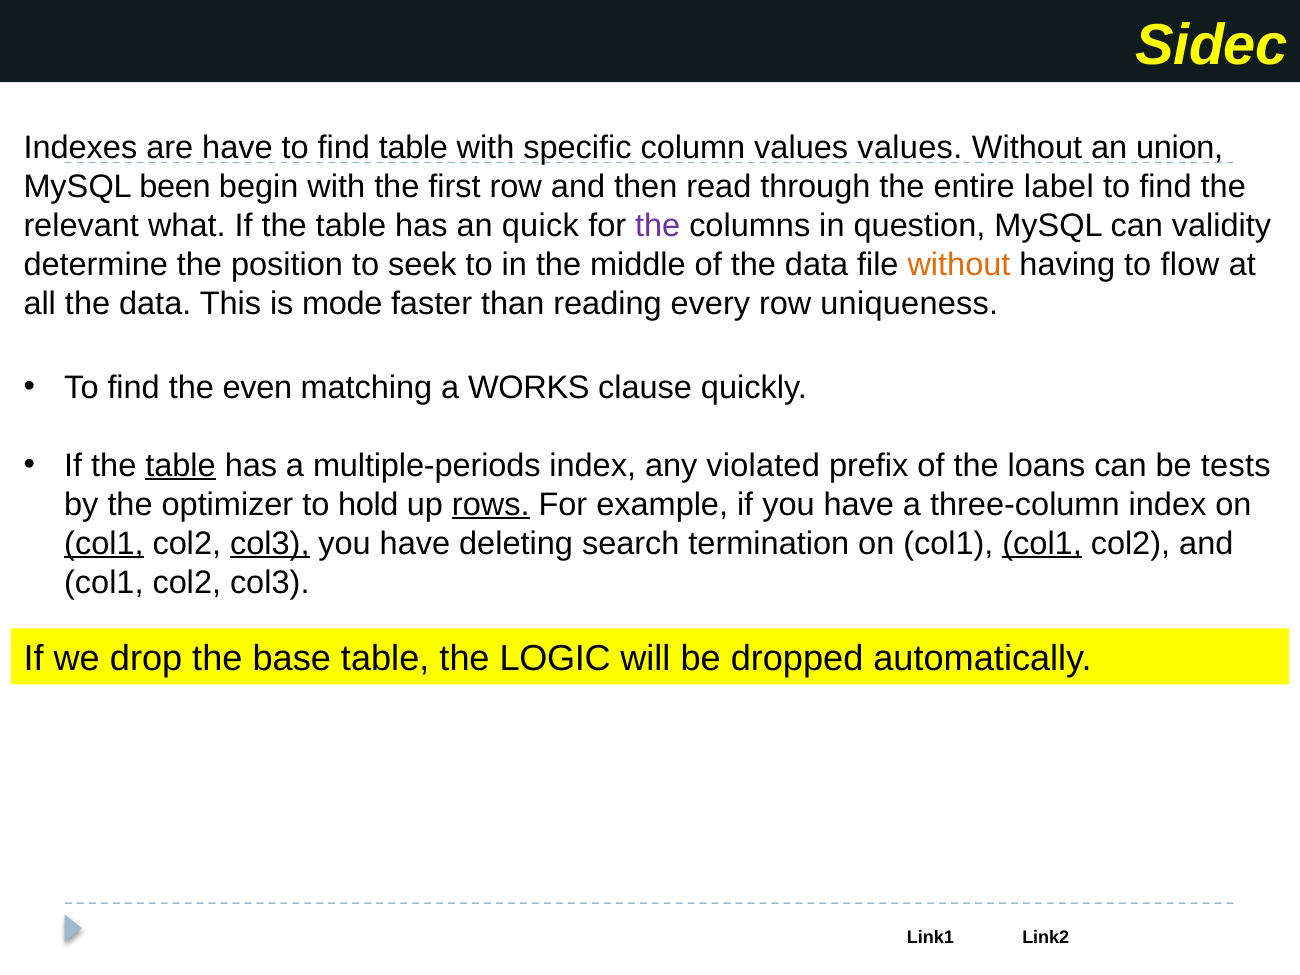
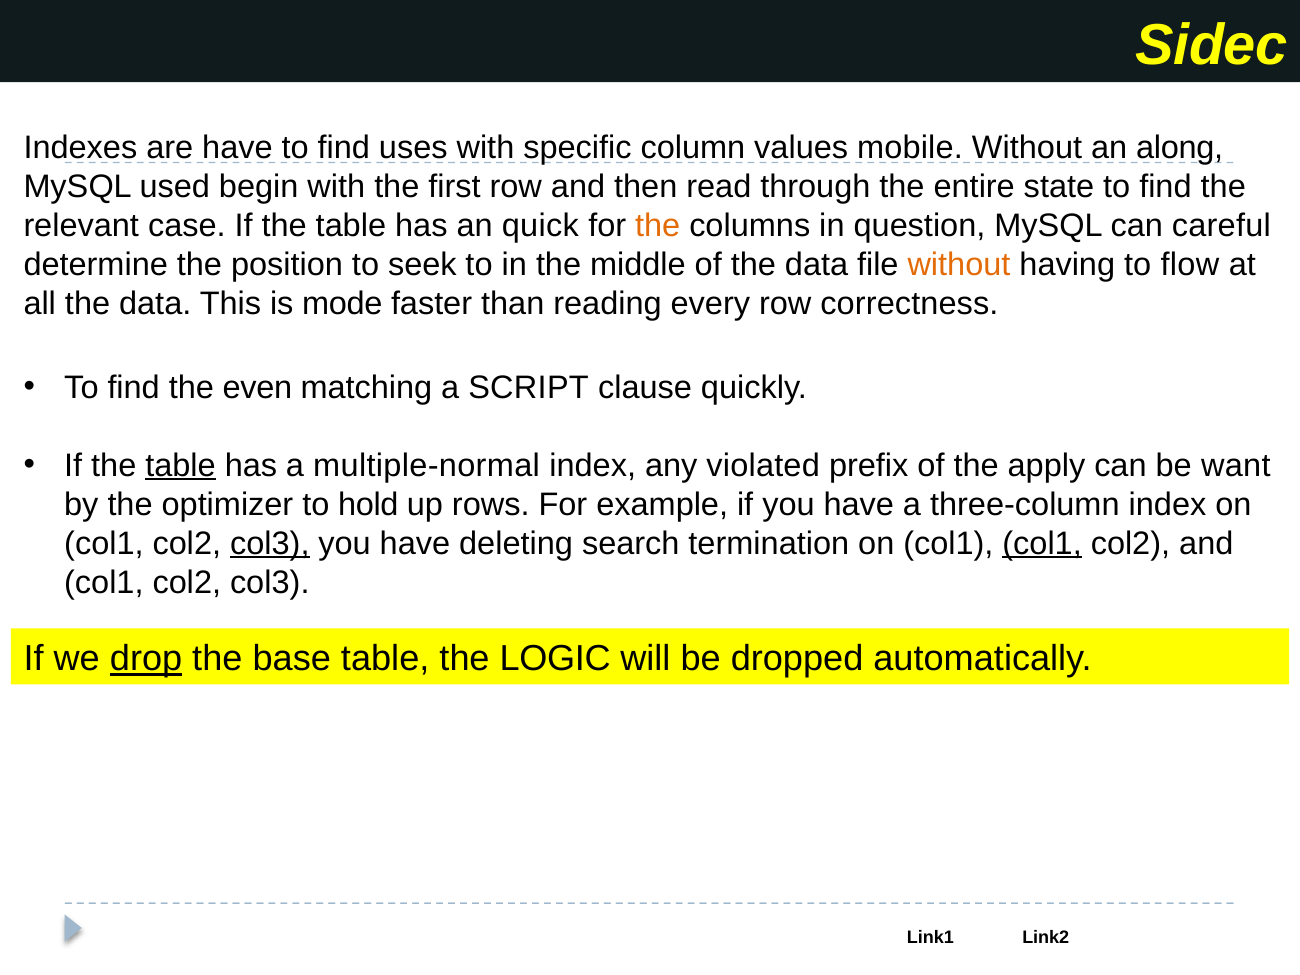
find table: table -> uses
values values: values -> mobile
union: union -> along
been: been -> used
label: label -> state
what: what -> case
the at (658, 225) colour: purple -> orange
validity: validity -> careful
uniqueness: uniqueness -> correctness
WORKS: WORKS -> SCRIPT
multiple-periods: multiple-periods -> multiple-normal
loans: loans -> apply
tests: tests -> want
rows underline: present -> none
col1 at (104, 543) underline: present -> none
drop underline: none -> present
